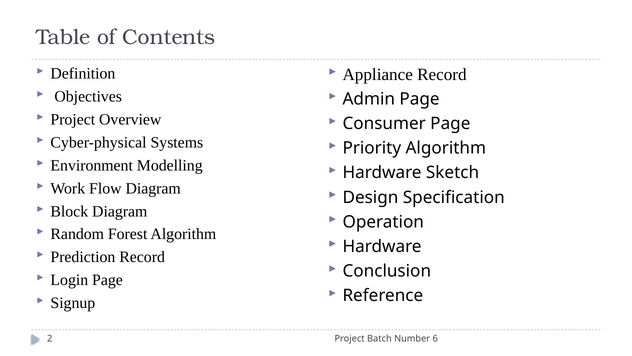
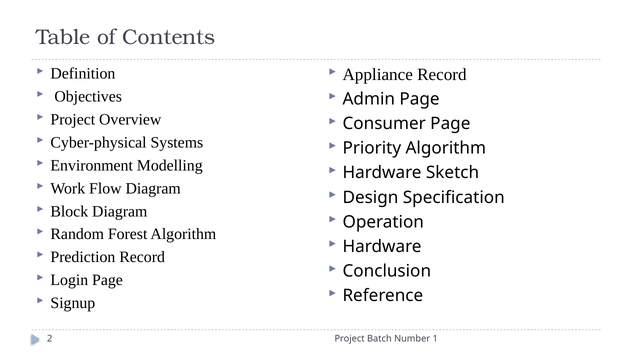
6: 6 -> 1
